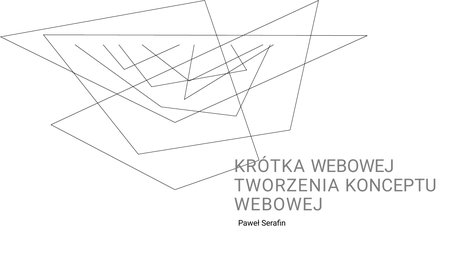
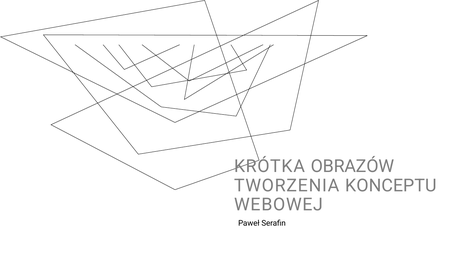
KRÓTKA WEBOWEJ: WEBOWEJ -> OBRAZÓW
